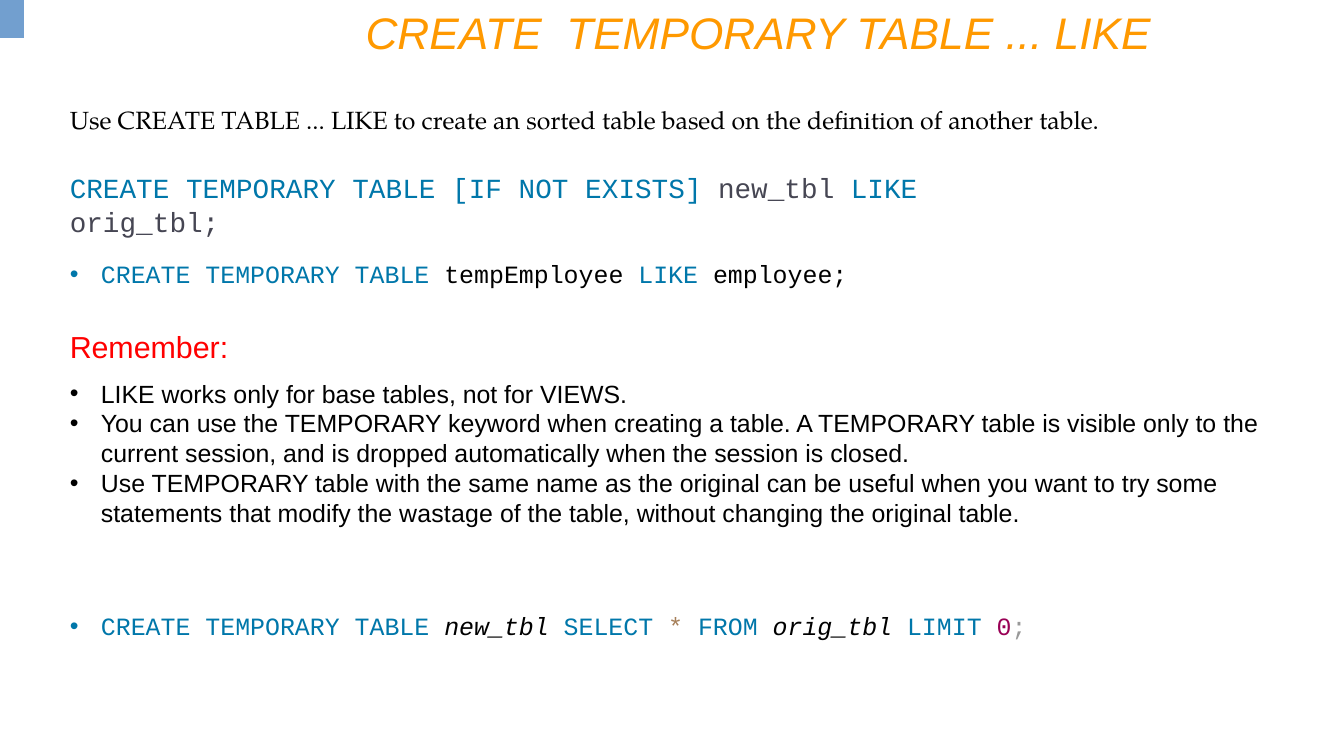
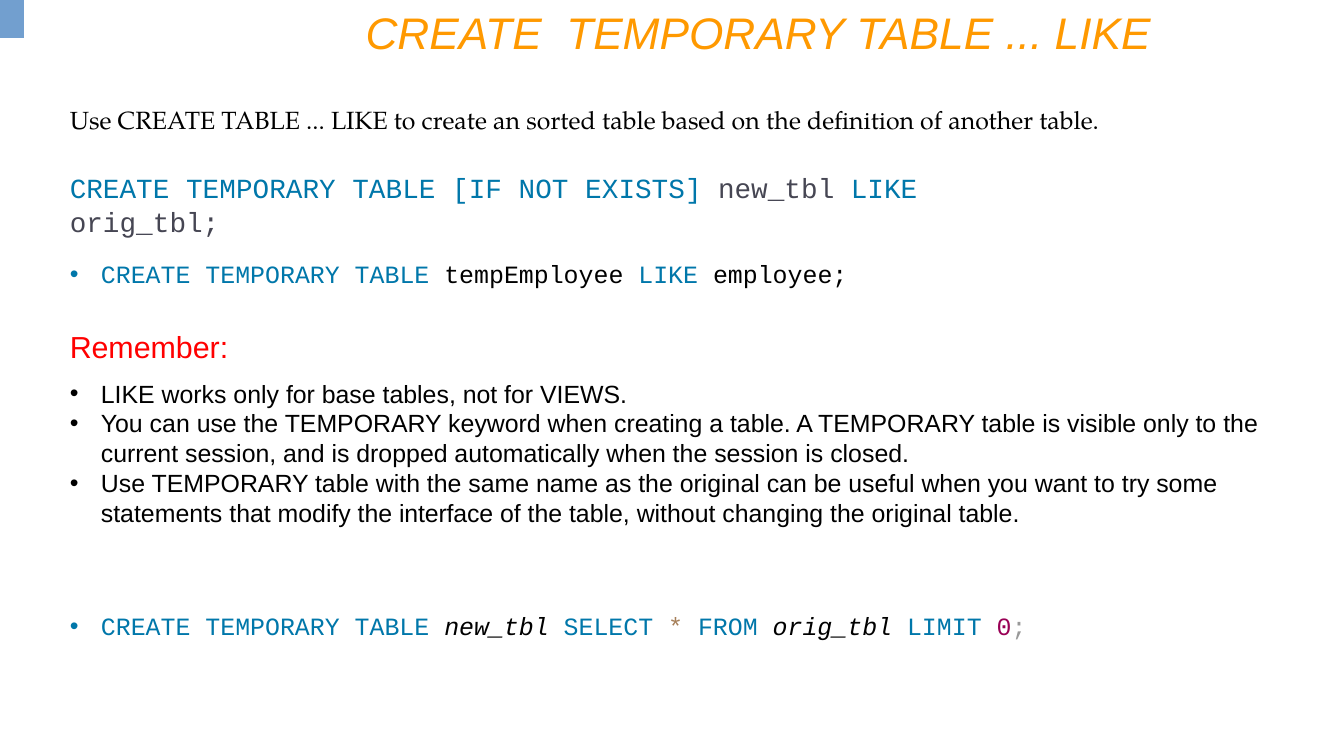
wastage: wastage -> interface
